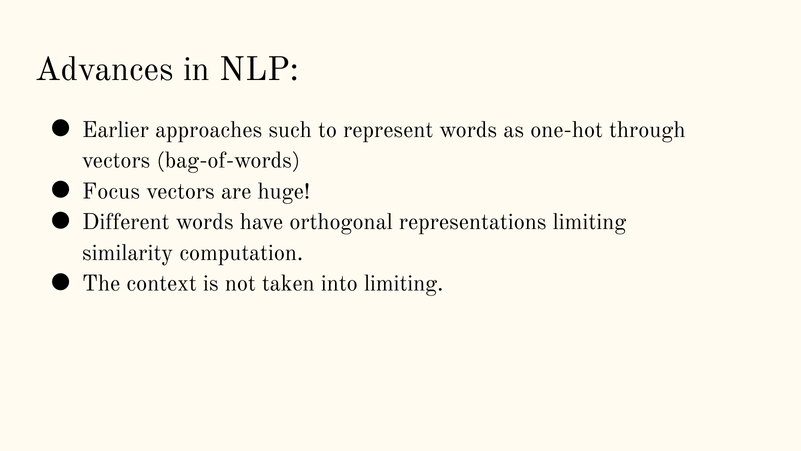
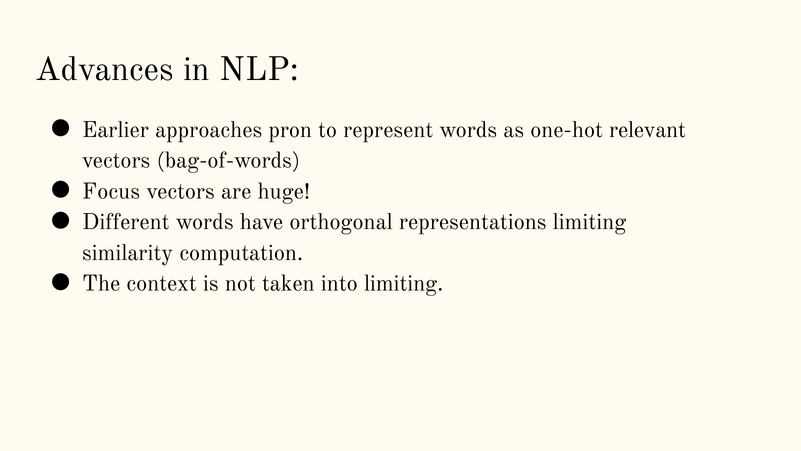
such: such -> pron
through: through -> relevant
